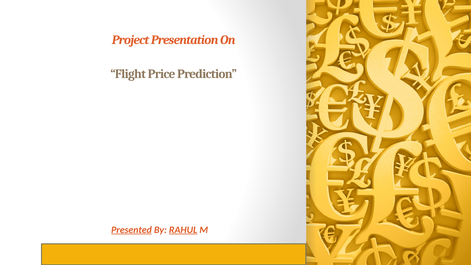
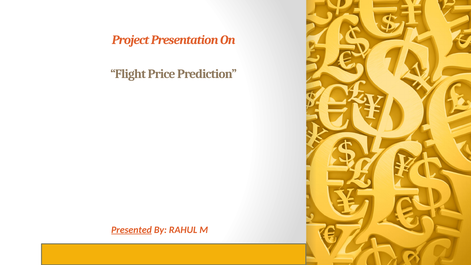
RAHUL underline: present -> none
